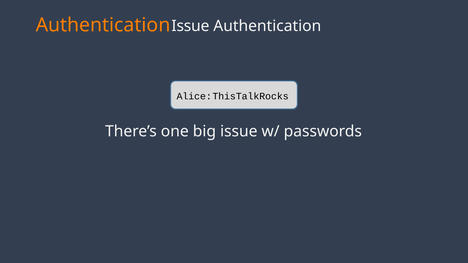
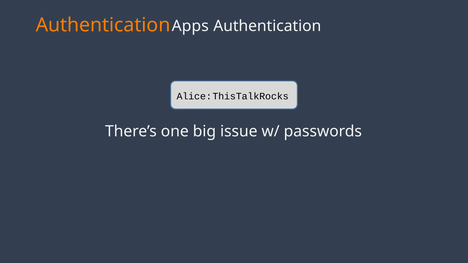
Issue at (190, 26): Issue -> Apps
